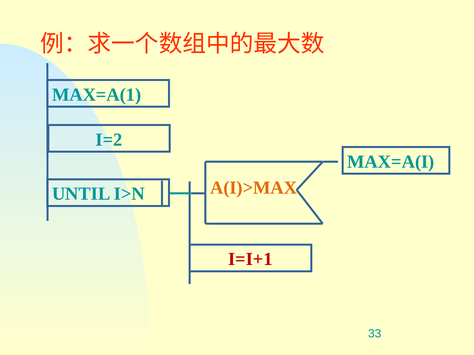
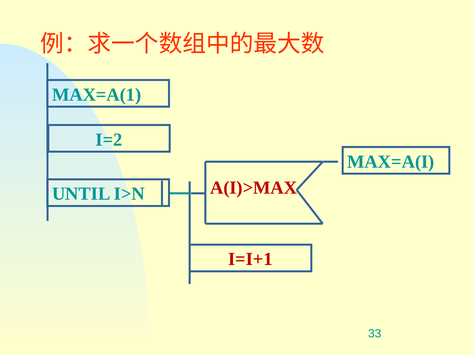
A(I)>MAX colour: orange -> red
